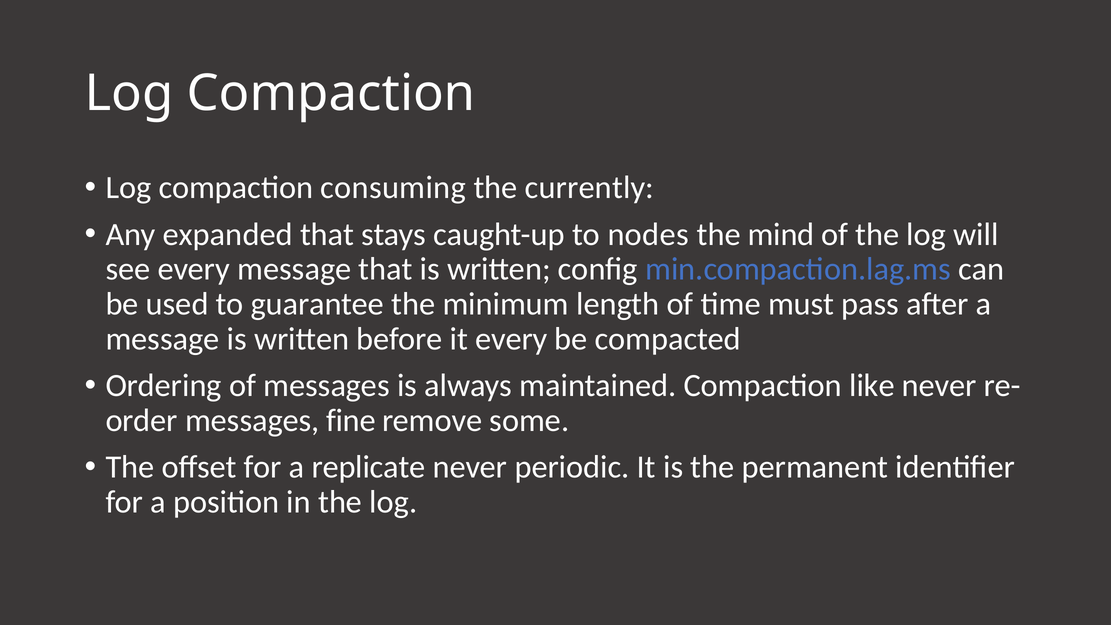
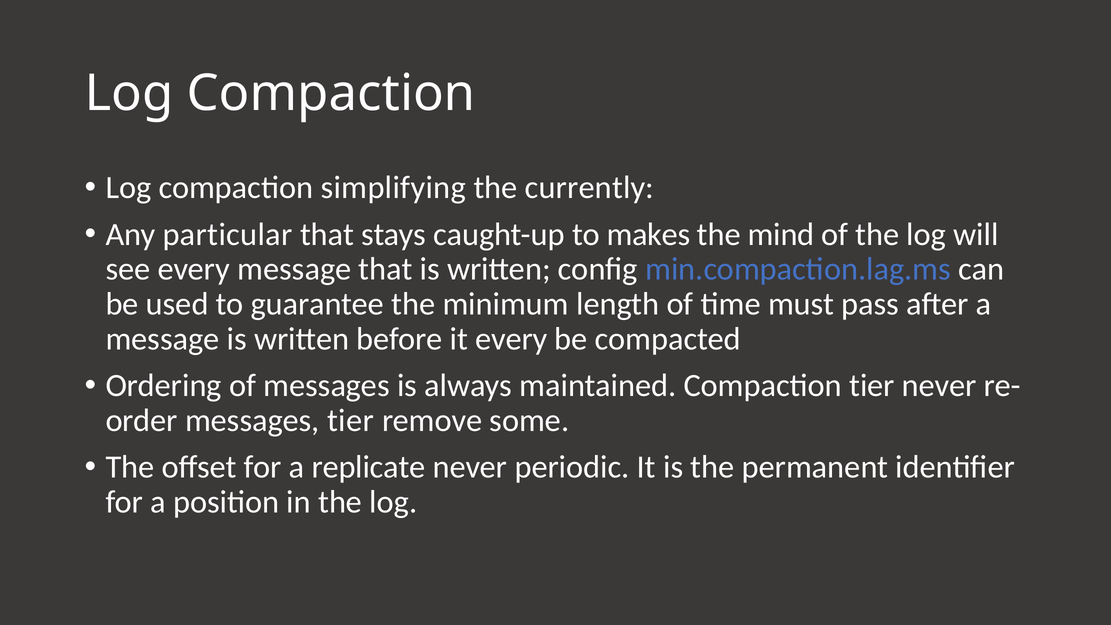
consuming: consuming -> simplifying
expanded: expanded -> particular
nodes: nodes -> makes
Compaction like: like -> tier
messages fine: fine -> tier
